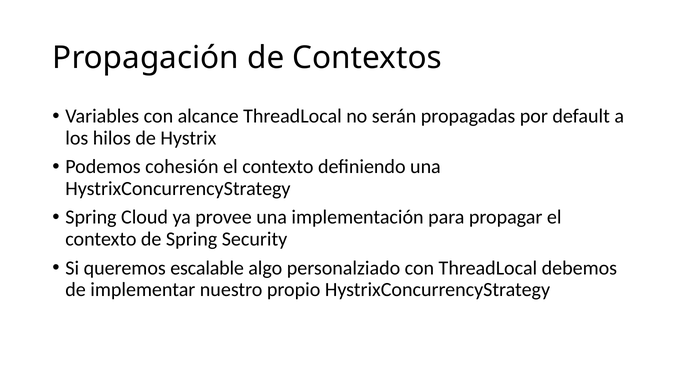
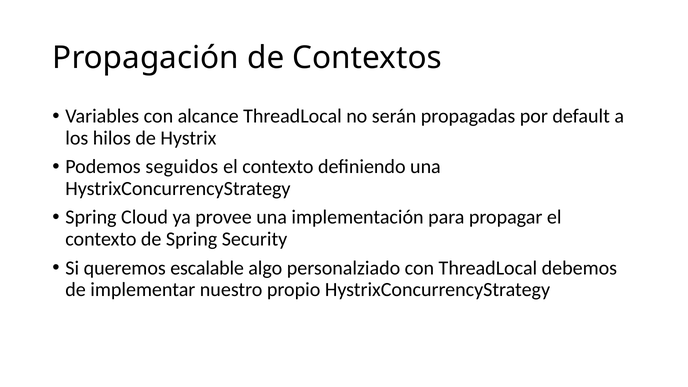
cohesión: cohesión -> seguidos
